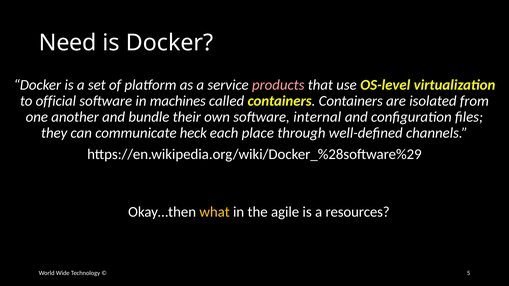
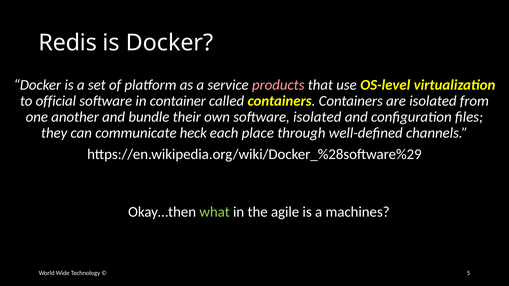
Need: Need -> Redis
machines: machines -> container
software internal: internal -> isolated
what colour: yellow -> light green
resources: resources -> machines
